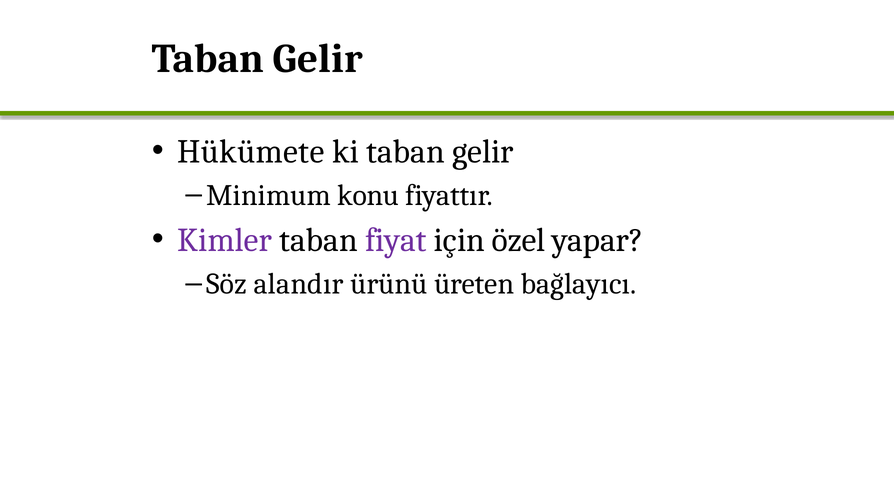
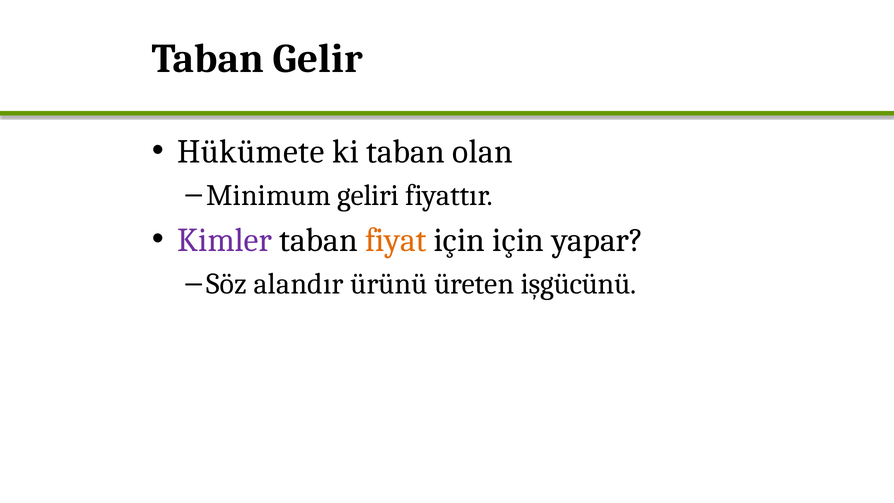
ki taban gelir: gelir -> olan
konu: konu -> geliri
fiyat colour: purple -> orange
için özel: özel -> için
bağlayıcı: bağlayıcı -> işgücünü
